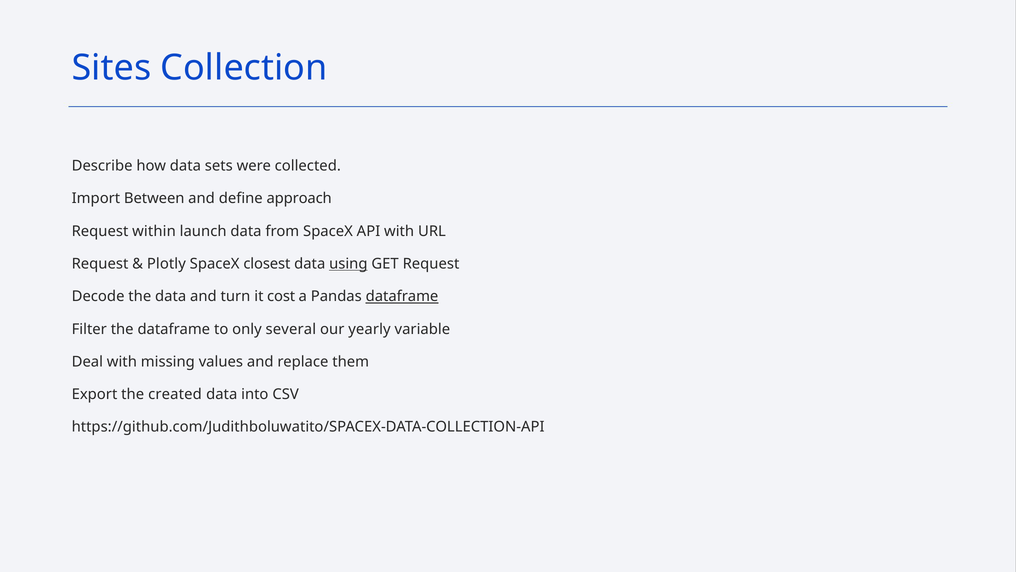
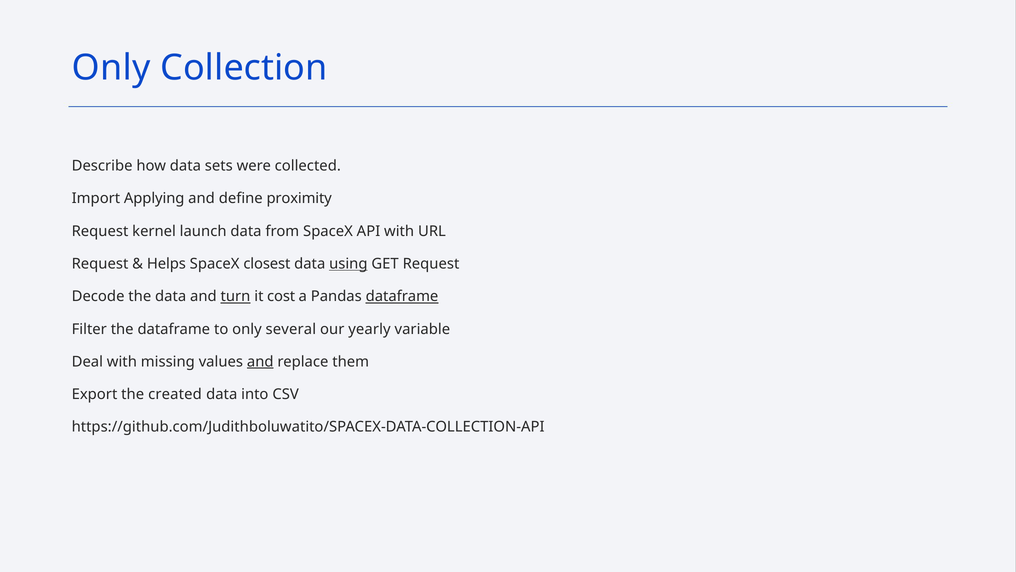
Sites at (111, 68): Sites -> Only
Between: Between -> Applying
approach: approach -> proximity
within: within -> kernel
Plotly: Plotly -> Helps
turn underline: none -> present
and at (260, 361) underline: none -> present
